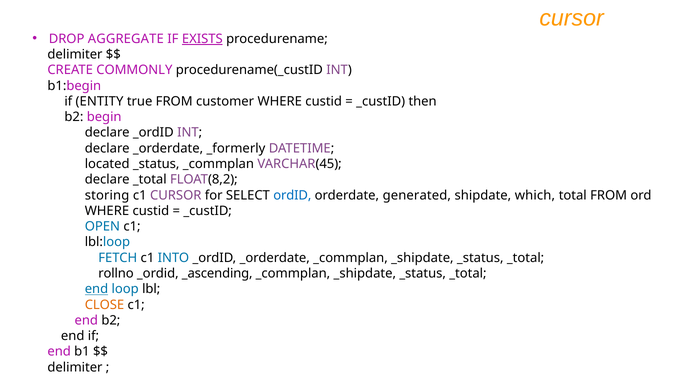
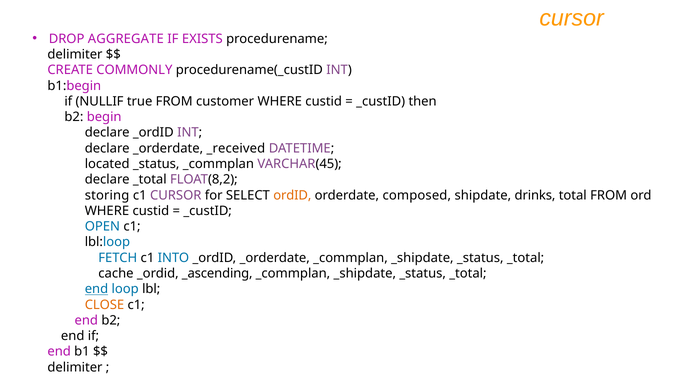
EXISTS underline: present -> none
ENTITY: ENTITY -> NULLIF
_formerly: _formerly -> _received
ordID colour: blue -> orange
generated: generated -> composed
which: which -> drinks
rollno: rollno -> cache
